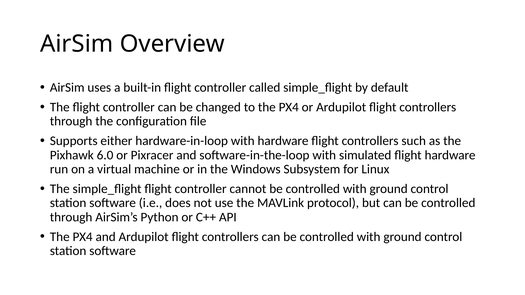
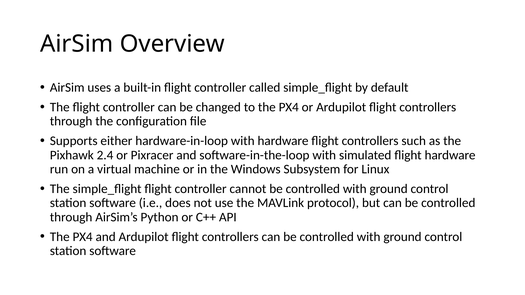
6.0: 6.0 -> 2.4
